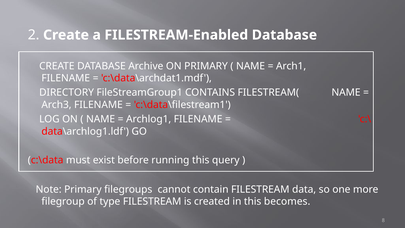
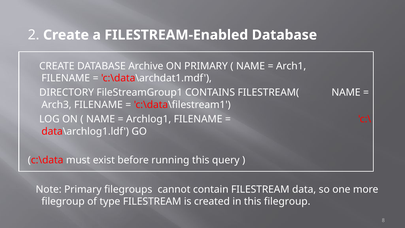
this becomes: becomes -> filegroup
